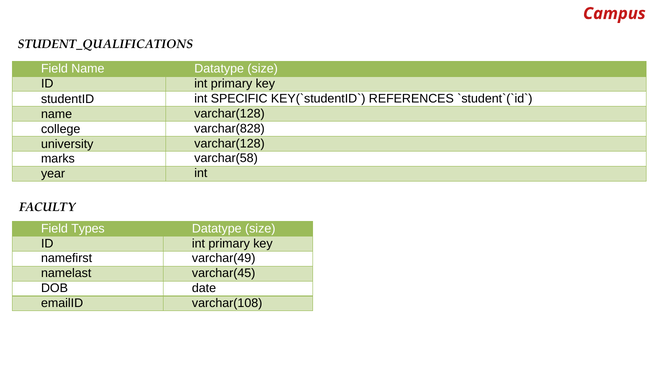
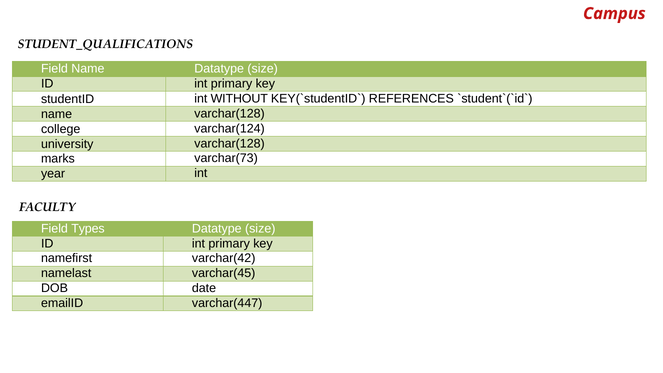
SPECIFIC: SPECIFIC -> WITHOUT
varchar(828: varchar(828 -> varchar(124
varchar(58: varchar(58 -> varchar(73
varchar(49: varchar(49 -> varchar(42
varchar(108: varchar(108 -> varchar(447
